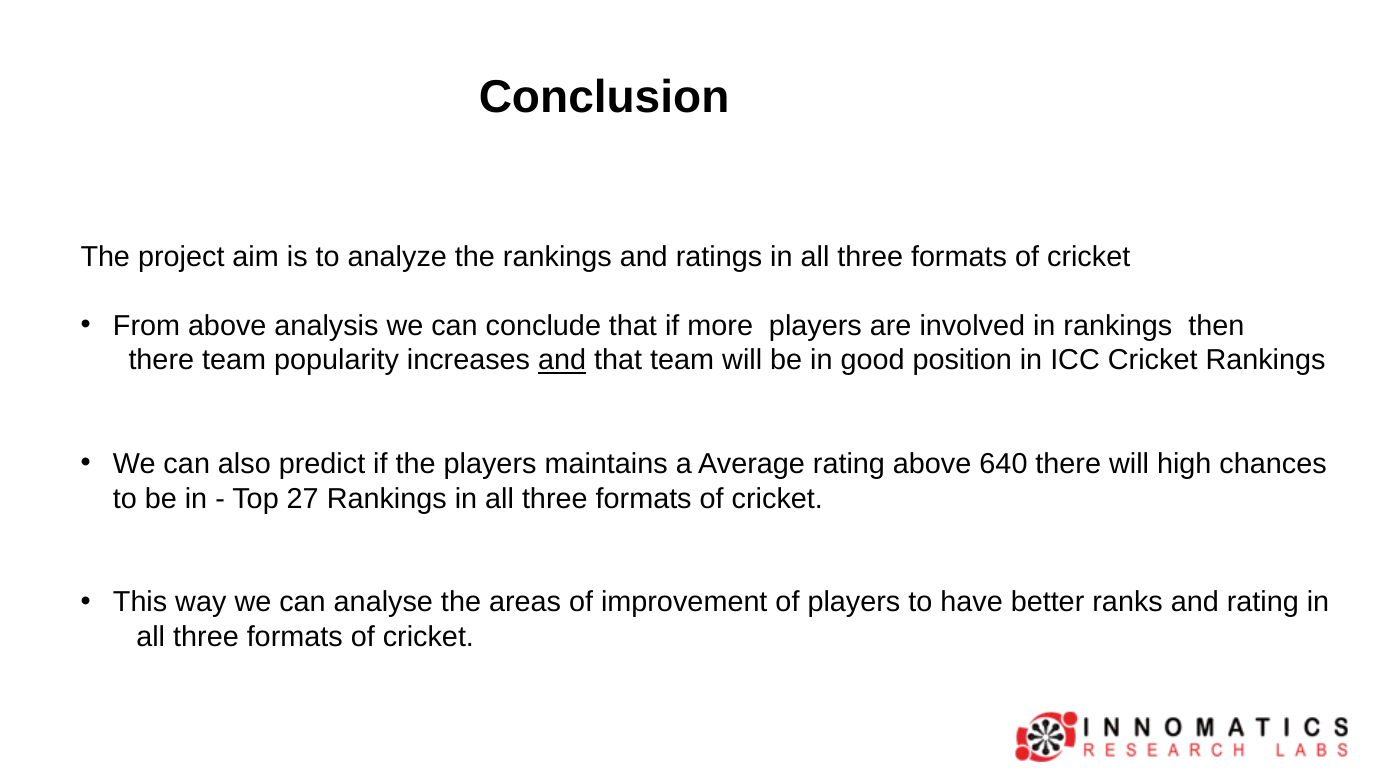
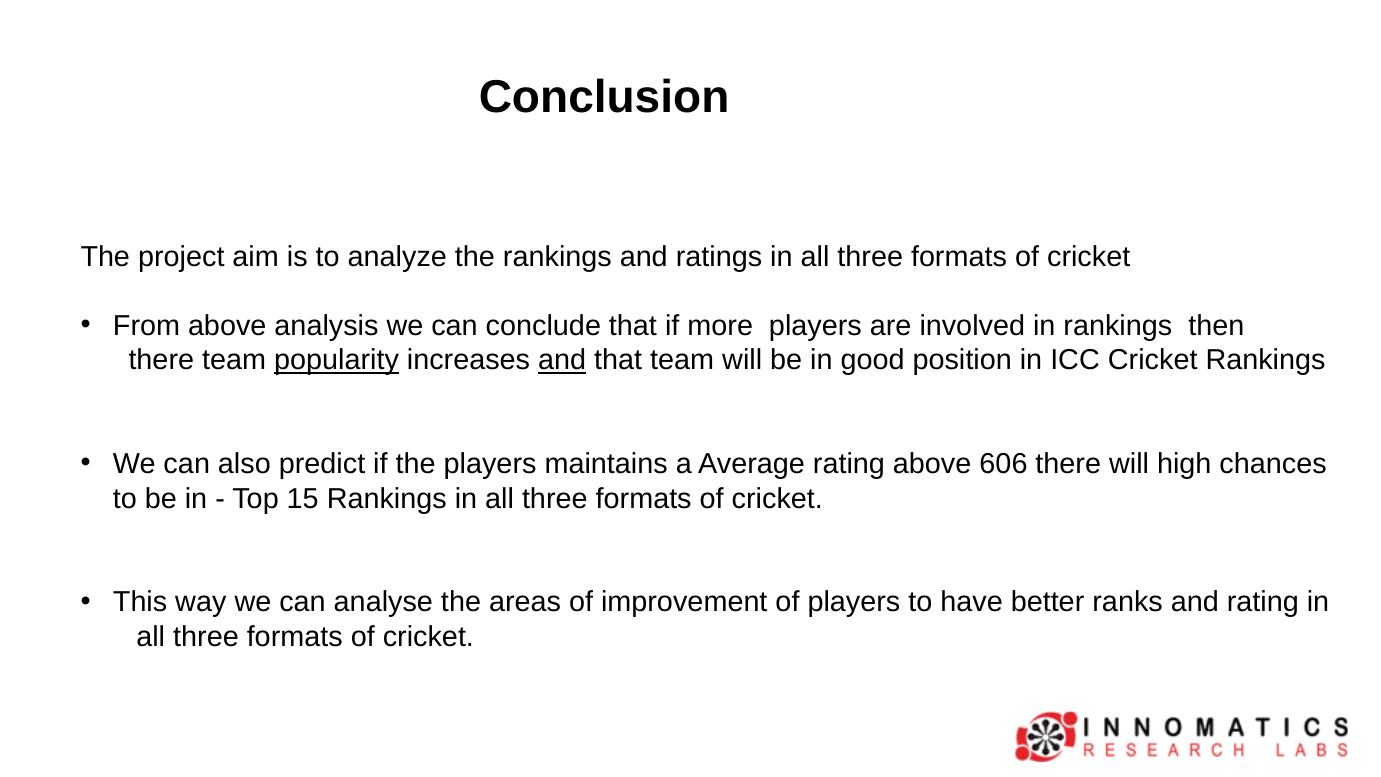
popularity underline: none -> present
640: 640 -> 606
27: 27 -> 15
